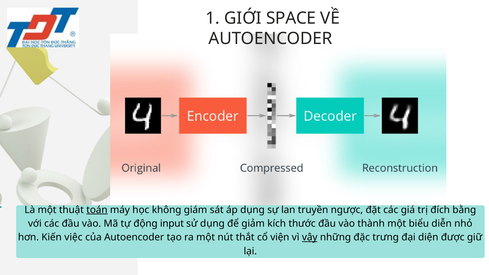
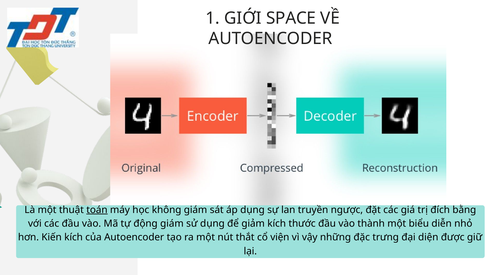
động input: input -> giám
Kiến việc: việc -> kích
vậy underline: present -> none
